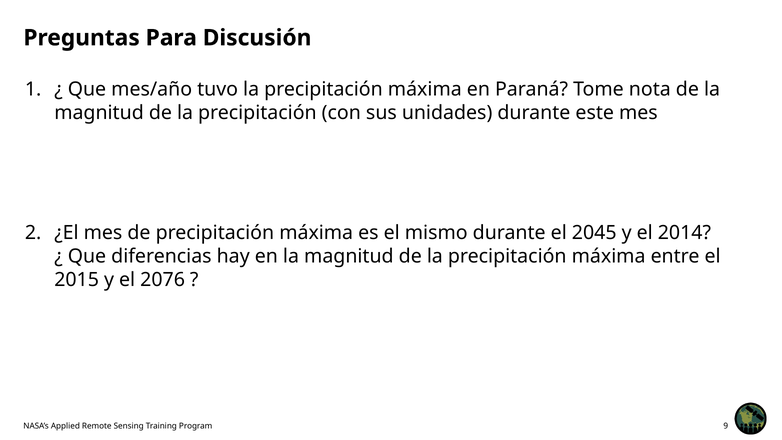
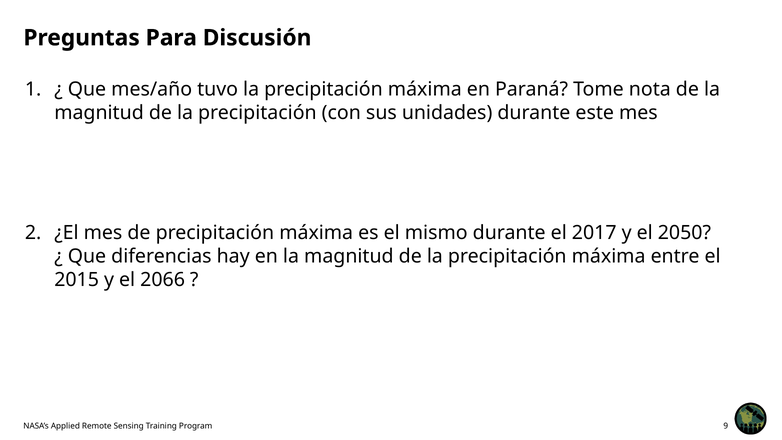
2045: 2045 -> 2017
2014: 2014 -> 2050
2076: 2076 -> 2066
